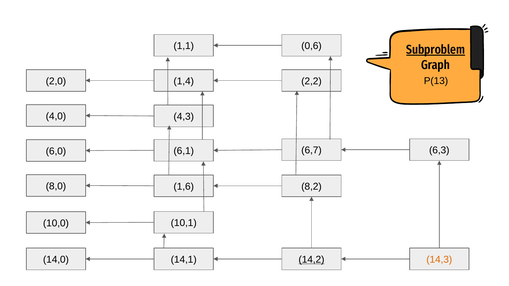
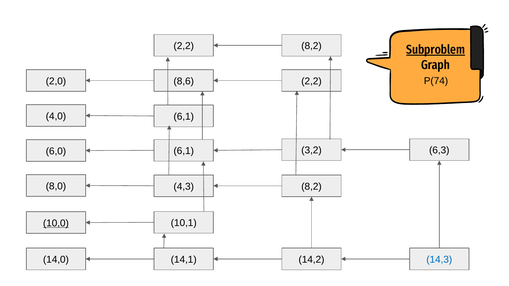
1,1 at (184, 46): 1,1 -> 2,2
0,6 at (311, 46): 0,6 -> 8,2
P(13: P(13 -> P(74
1,4: 1,4 -> 8,6
4,3 at (184, 117): 4,3 -> 6,1
6,7: 6,7 -> 3,2
1,6: 1,6 -> 4,3
10,0 underline: none -> present
14,2 underline: present -> none
14,3 colour: orange -> blue
